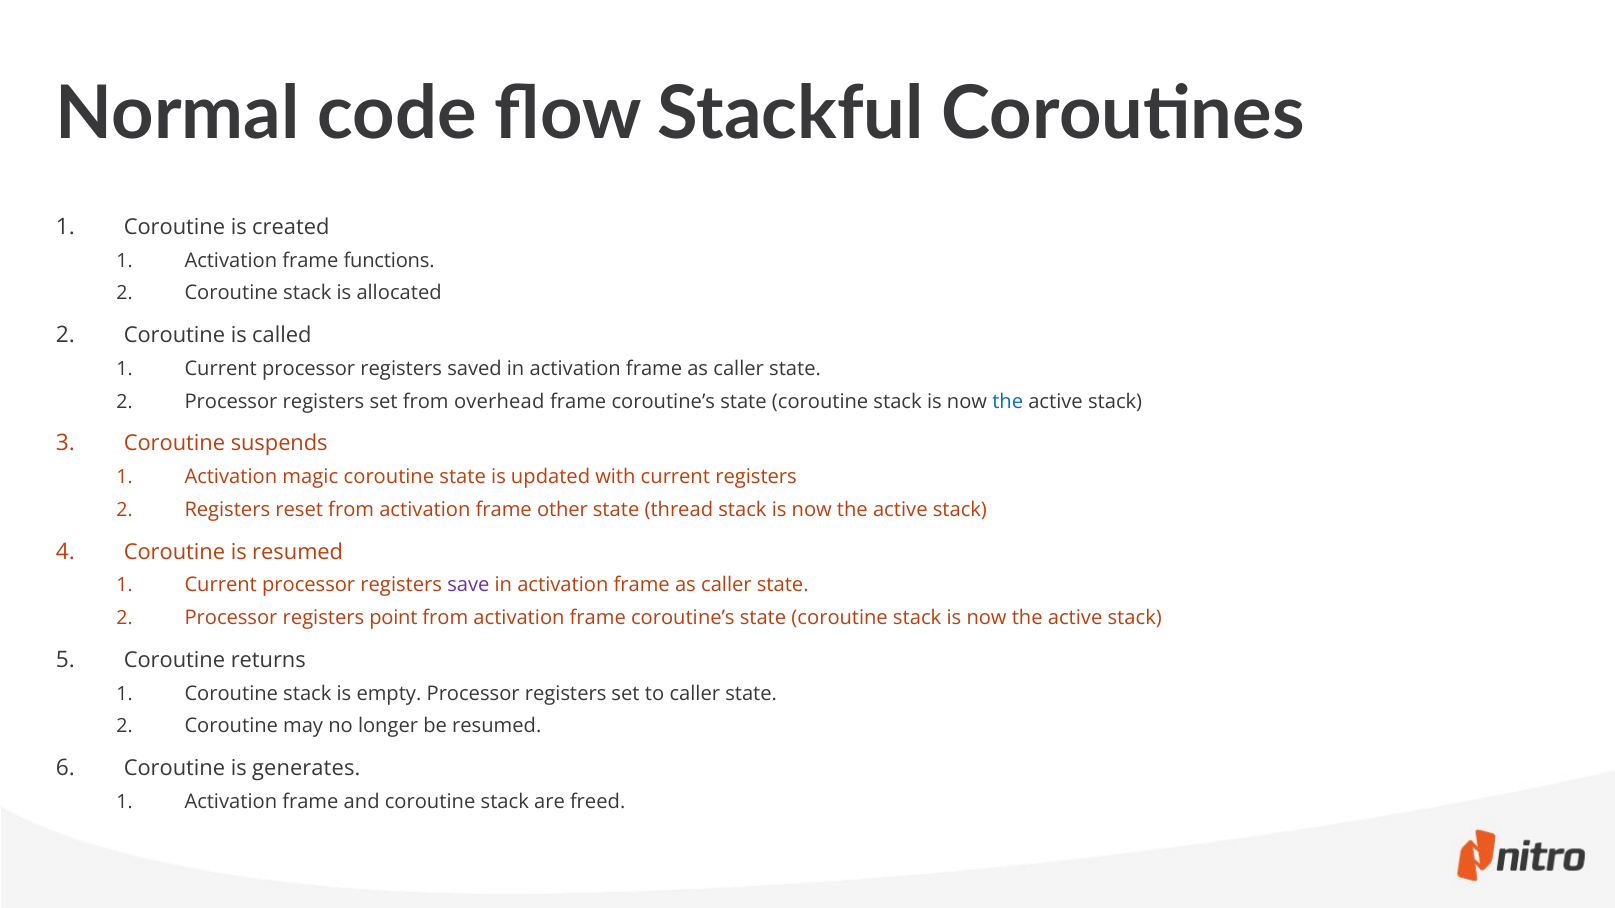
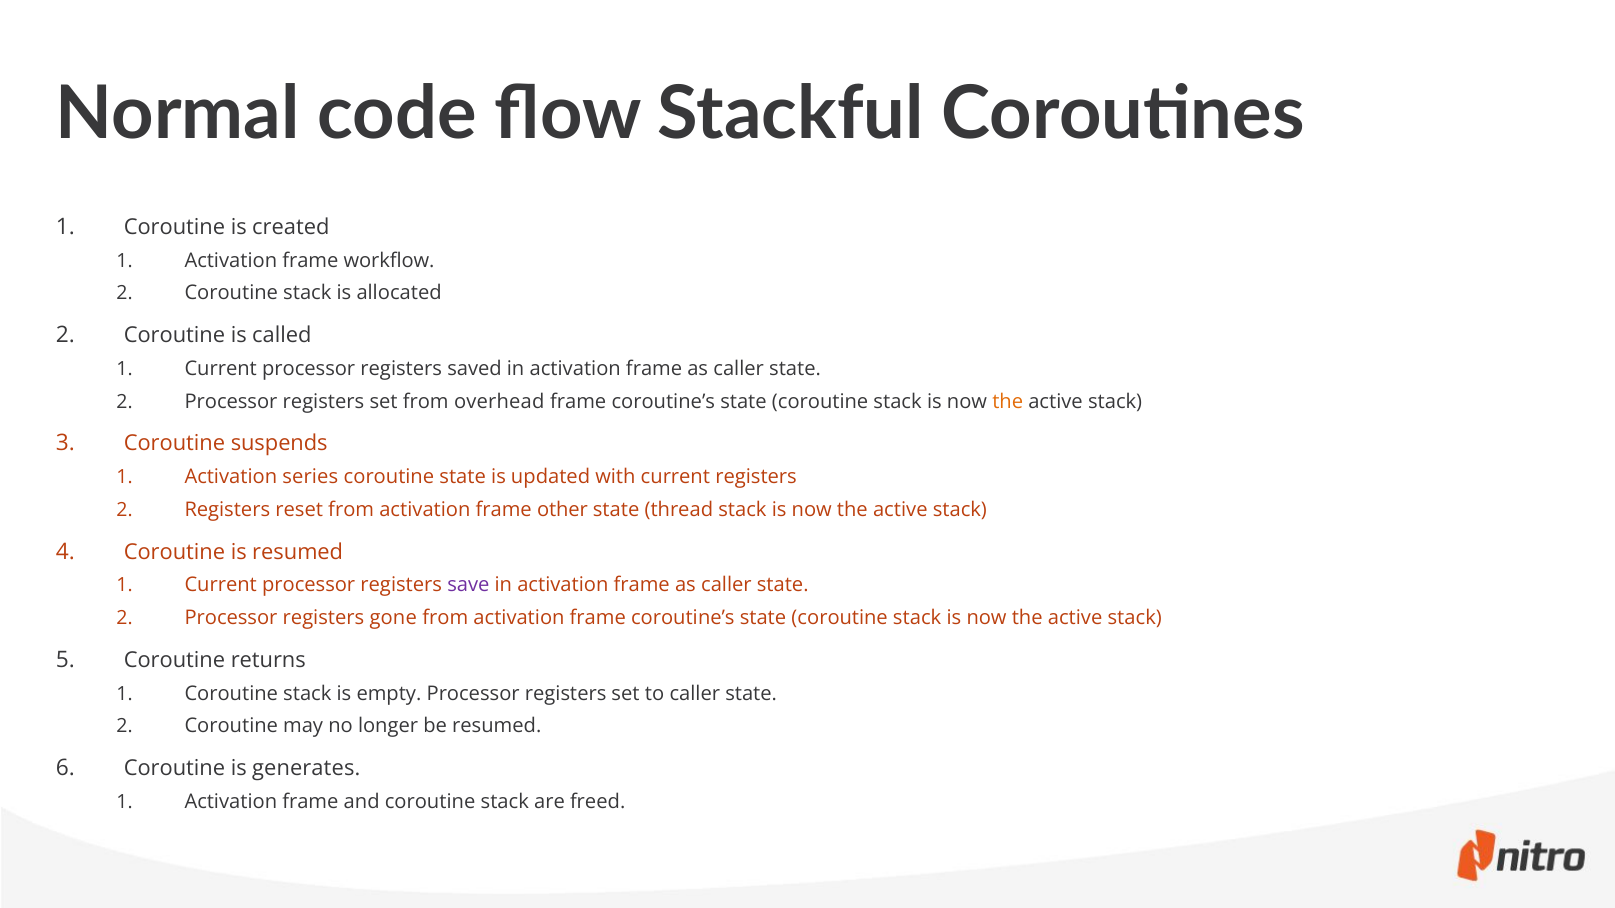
functions: functions -> workflow
the at (1008, 402) colour: blue -> orange
magic: magic -> series
point: point -> gone
